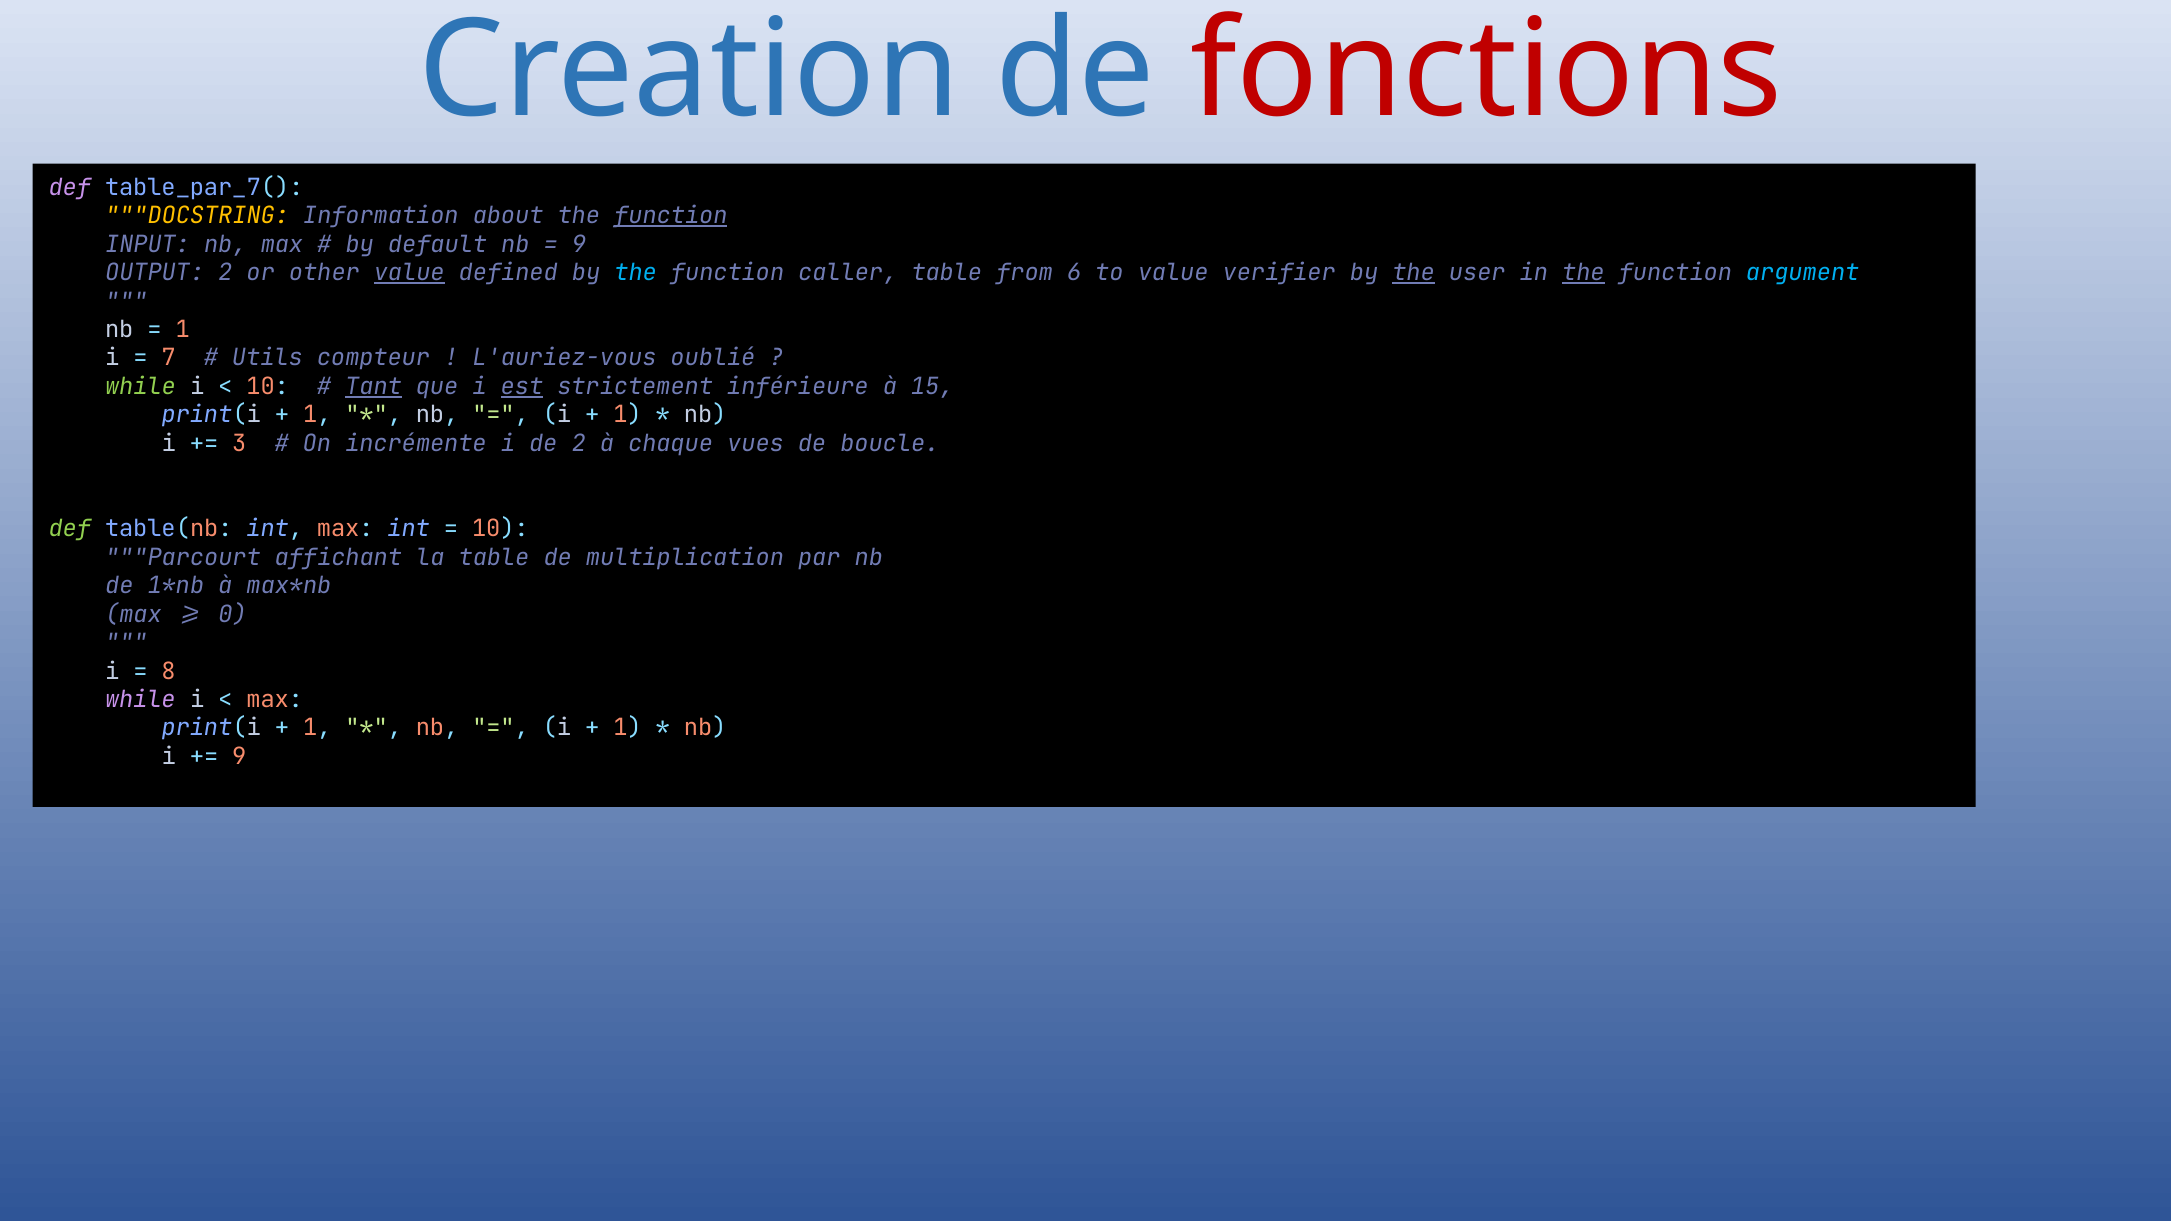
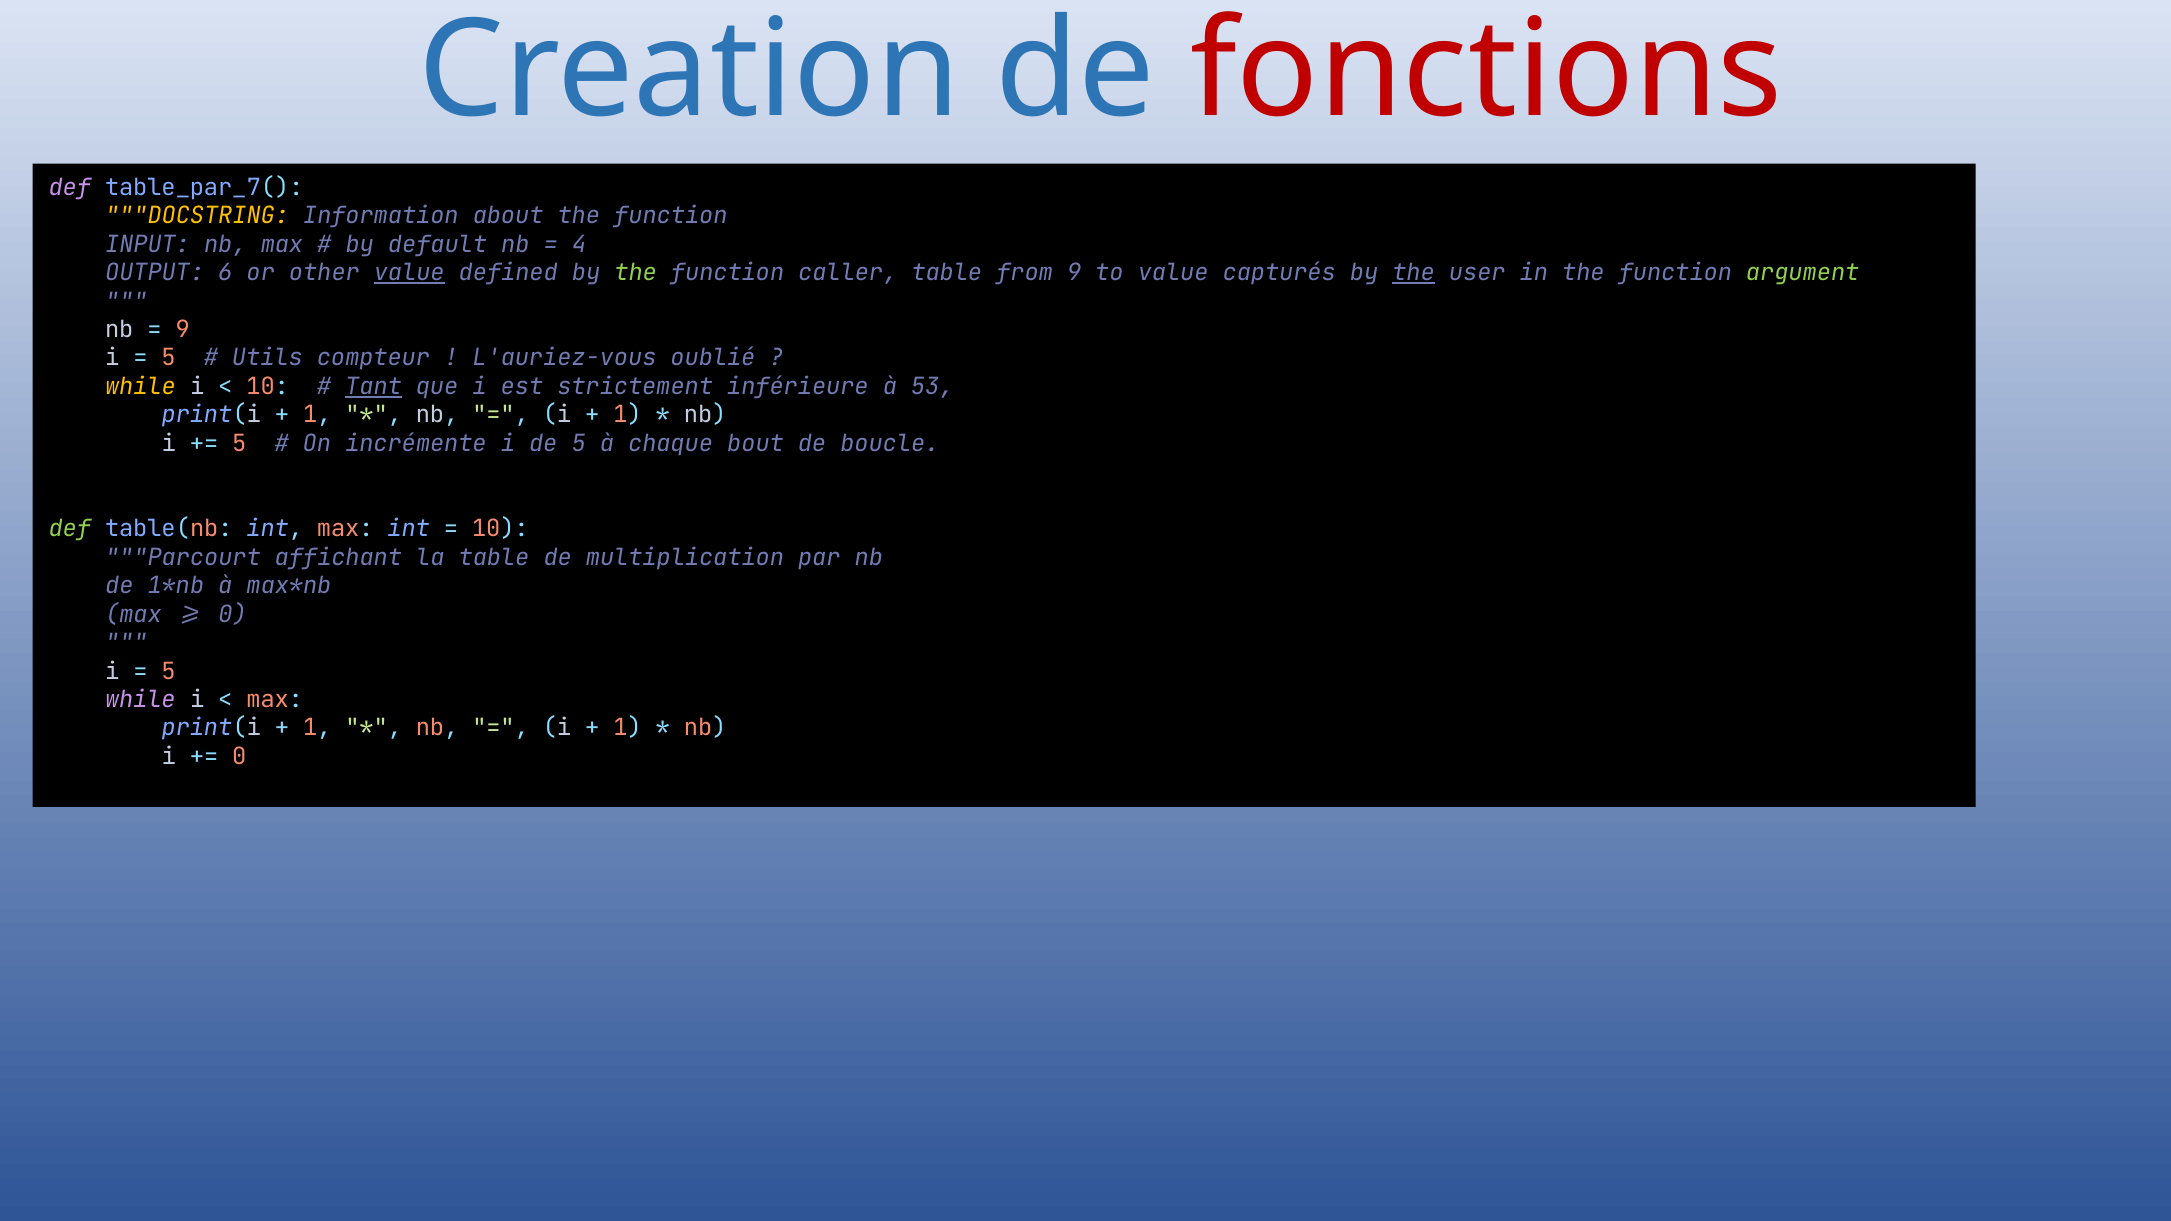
function at (671, 216) underline: present -> none
9 at (579, 244): 9 -> 4
OUTPUT 2: 2 -> 6
the at (636, 273) colour: light blue -> light green
from 6: 6 -> 9
verifier: verifier -> capturés
the at (1583, 273) underline: present -> none
argument colour: light blue -> light green
1 at (183, 330): 1 -> 9
7 at (169, 358): 7 -> 5
while at (140, 387) colour: light green -> yellow
est underline: present -> none
15: 15 -> 53
3 at (239, 444): 3 -> 5
de 2: 2 -> 5
vues: vues -> bout
8 at (169, 671): 8 -> 5
9 at (239, 757): 9 -> 0
